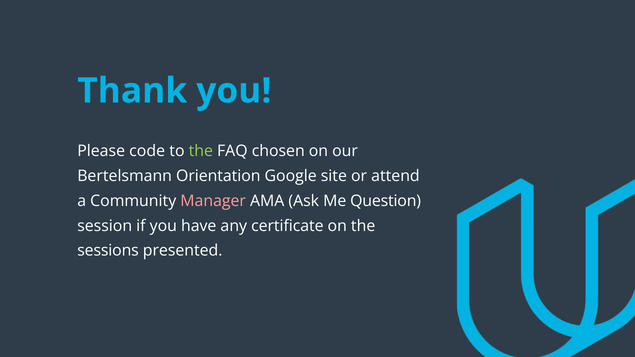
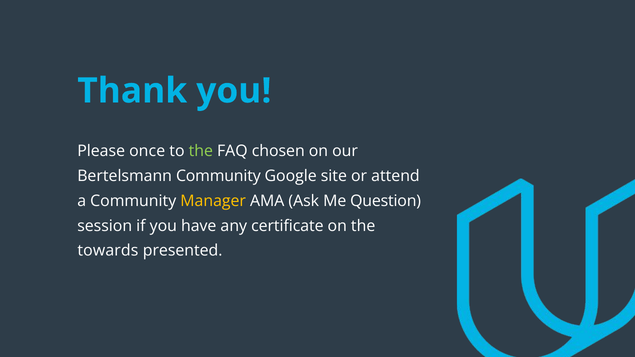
code: code -> once
Bertelsmann Orientation: Orientation -> Community
Manager colour: pink -> yellow
sessions: sessions -> towards
